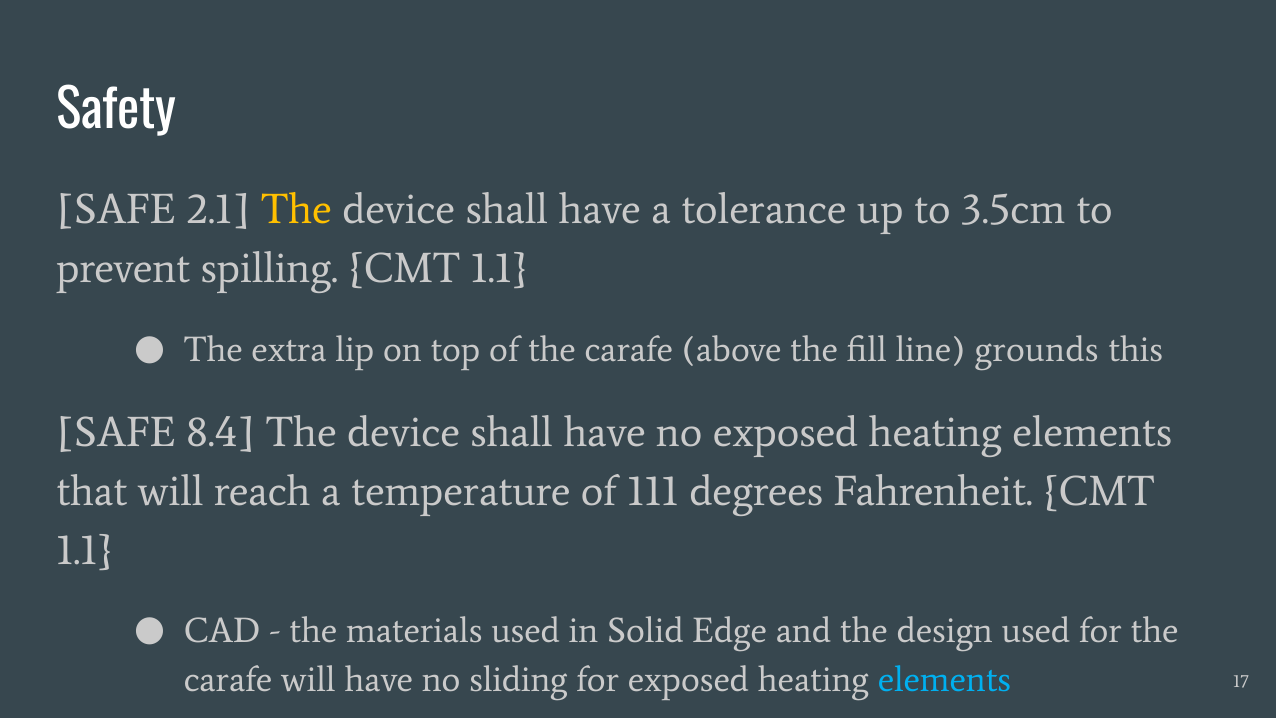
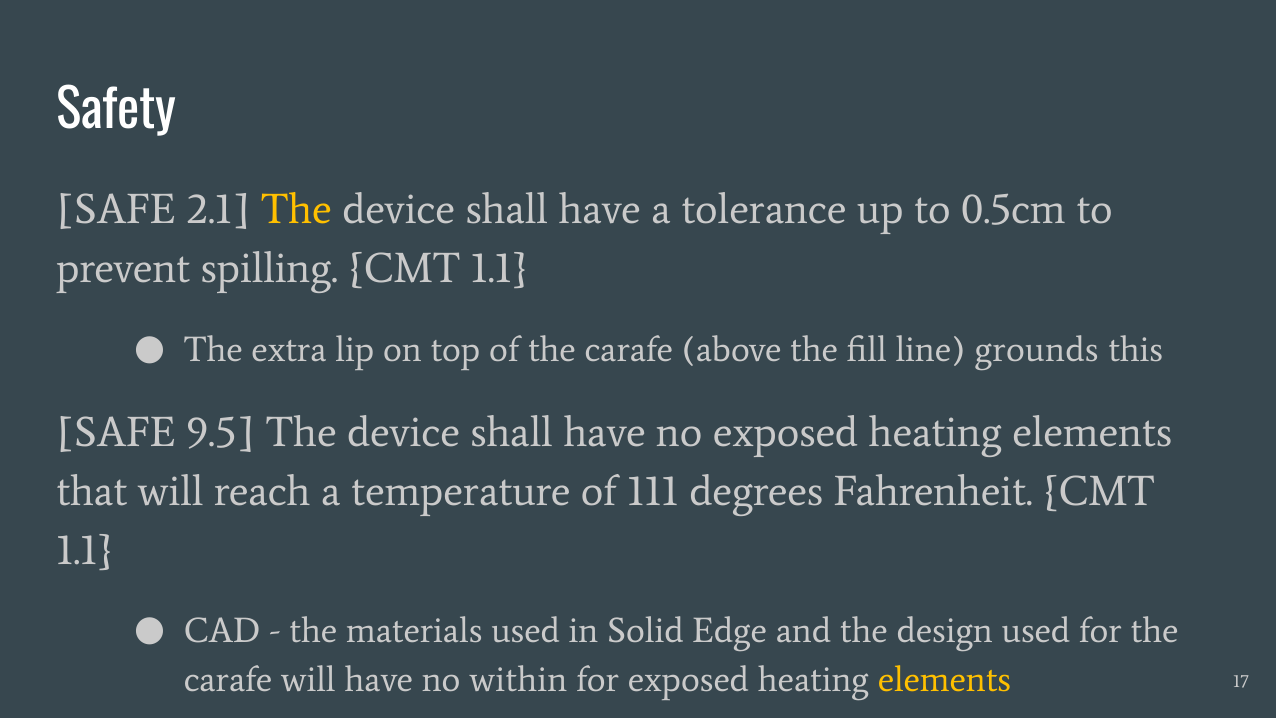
3.5cm: 3.5cm -> 0.5cm
8.4: 8.4 -> 9.5
sliding: sliding -> within
elements at (944, 680) colour: light blue -> yellow
